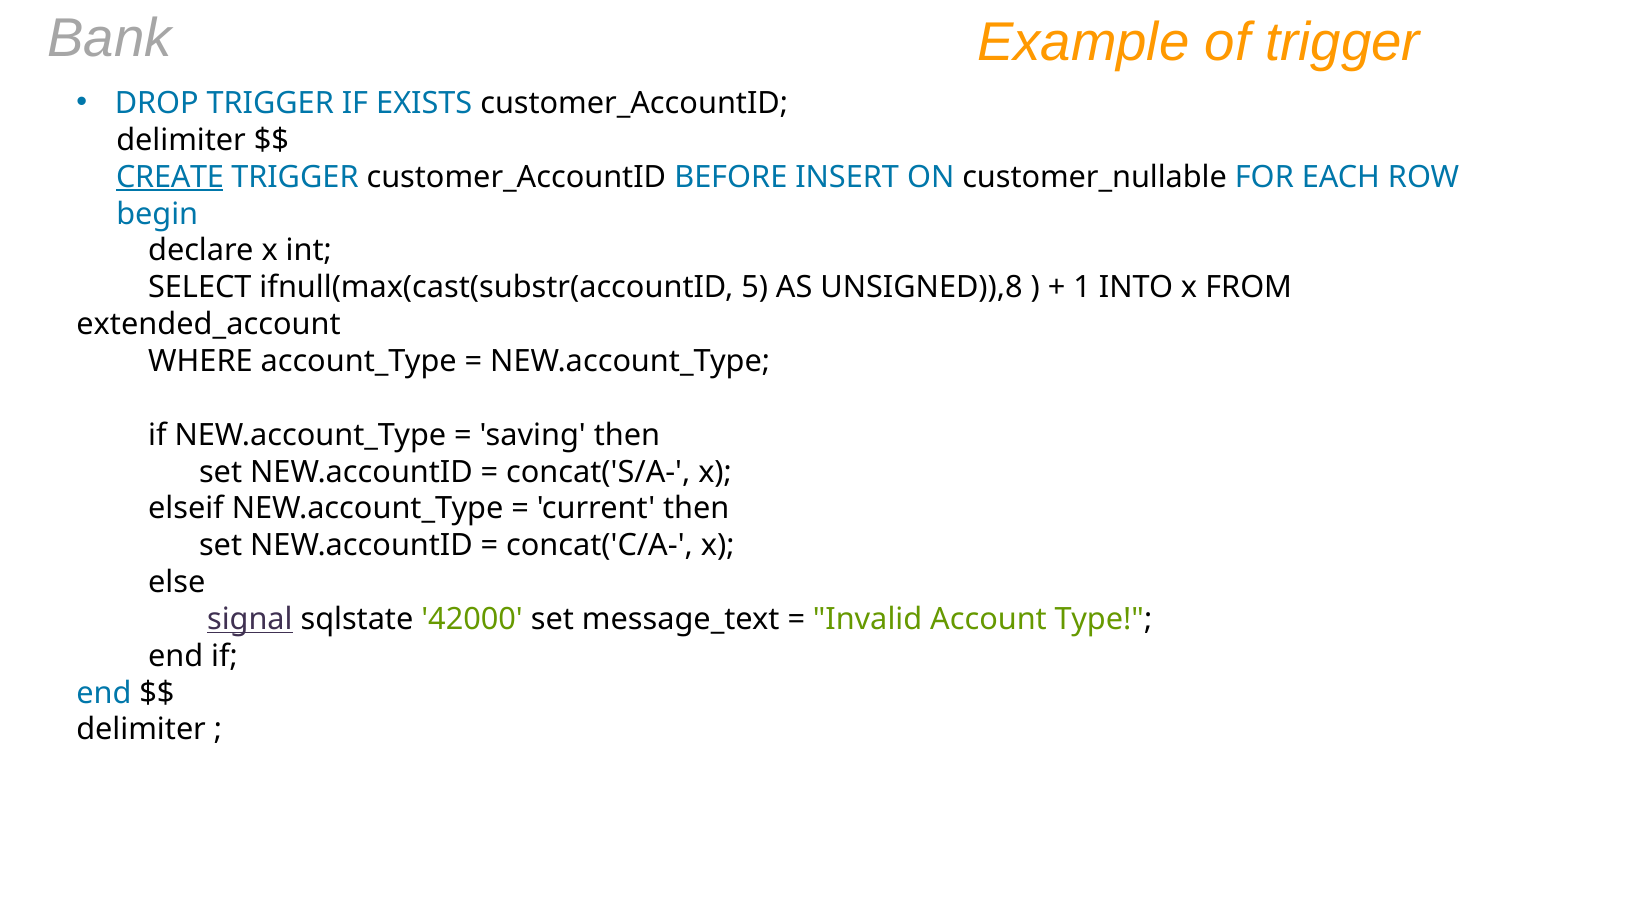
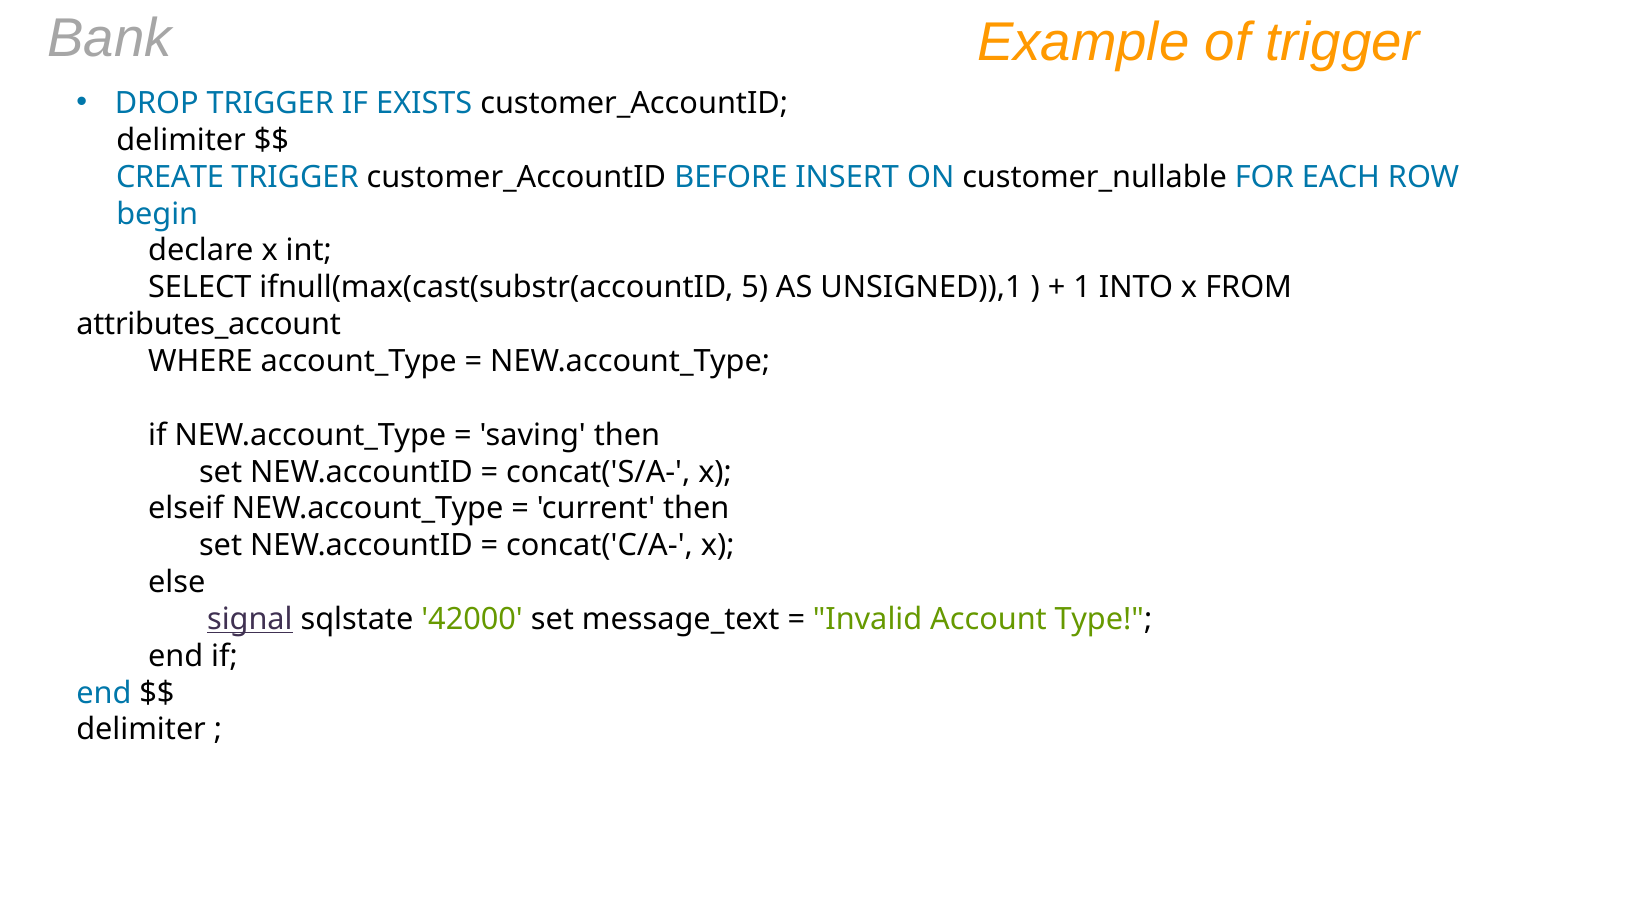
CREATE underline: present -> none
UNSIGNED)),8: UNSIGNED)),8 -> UNSIGNED)),1
extended_account: extended_account -> attributes_account
